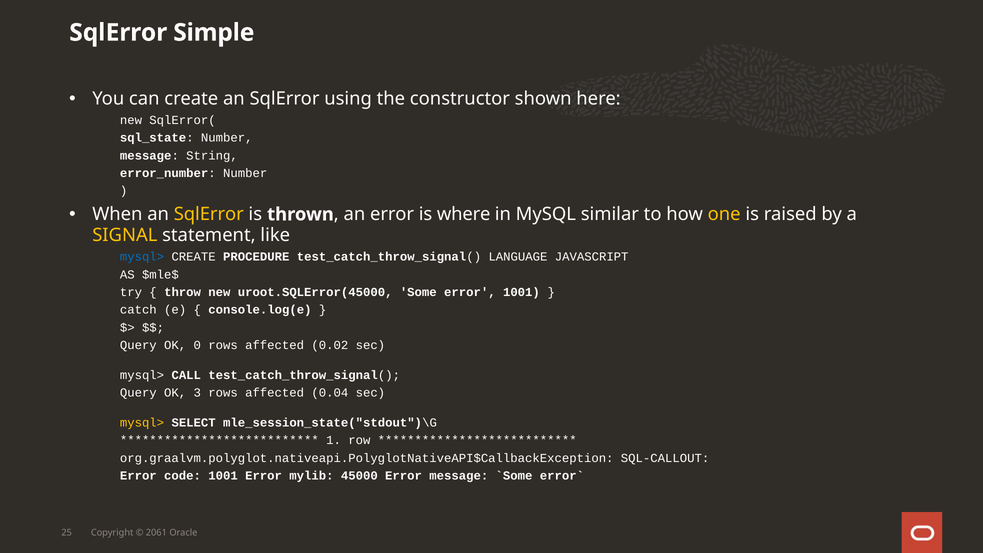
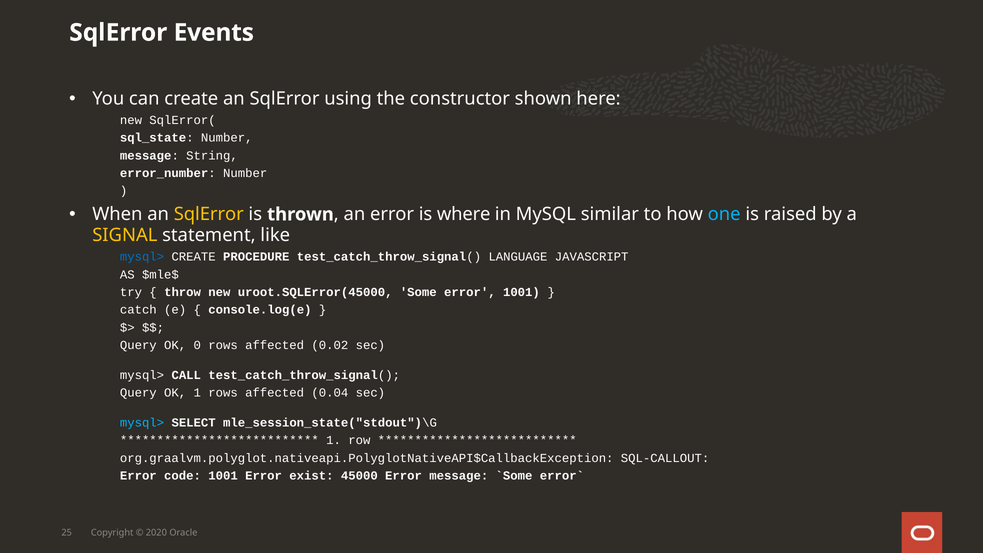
Simple: Simple -> Events
one colour: yellow -> light blue
OK 3: 3 -> 1
mysql> at (142, 423) colour: yellow -> light blue
mylib: mylib -> exist
2061: 2061 -> 2020
